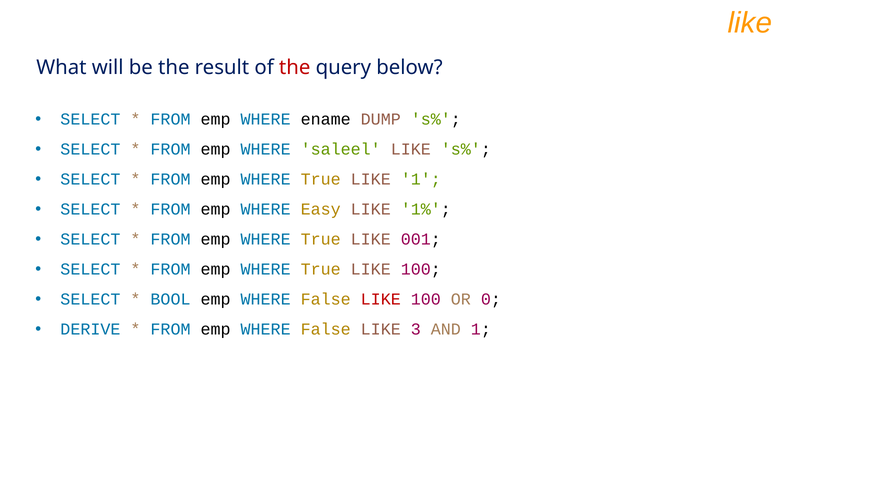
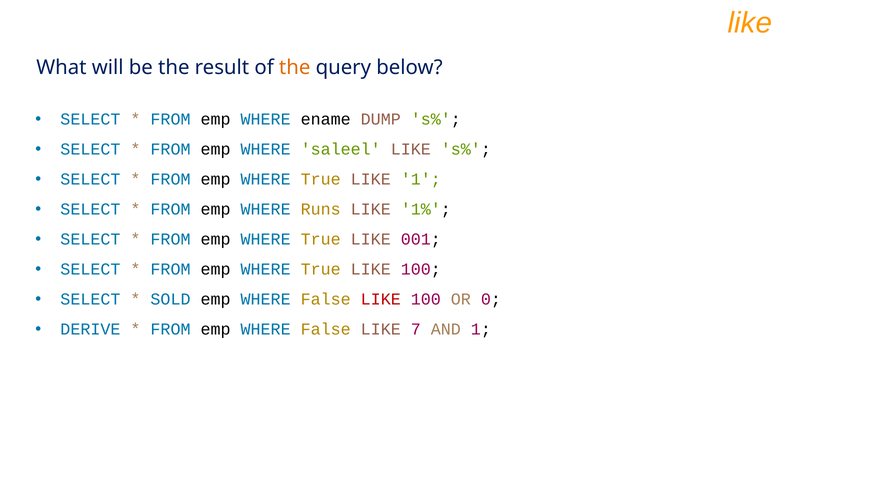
the at (295, 68) colour: red -> orange
Easy: Easy -> Runs
BOOL: BOOL -> SOLD
3: 3 -> 7
